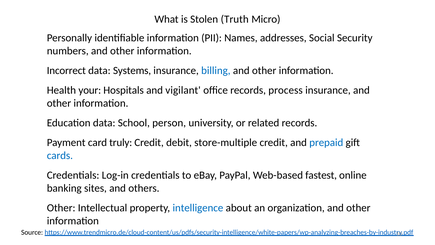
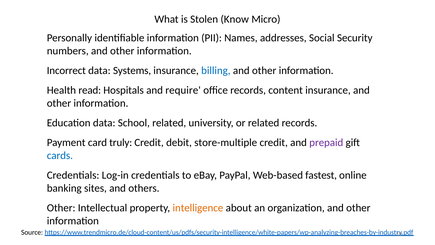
Truth: Truth -> Know
your: your -> read
vigilant: vigilant -> require
process: process -> content
School person: person -> related
prepaid colour: blue -> purple
intelligence colour: blue -> orange
